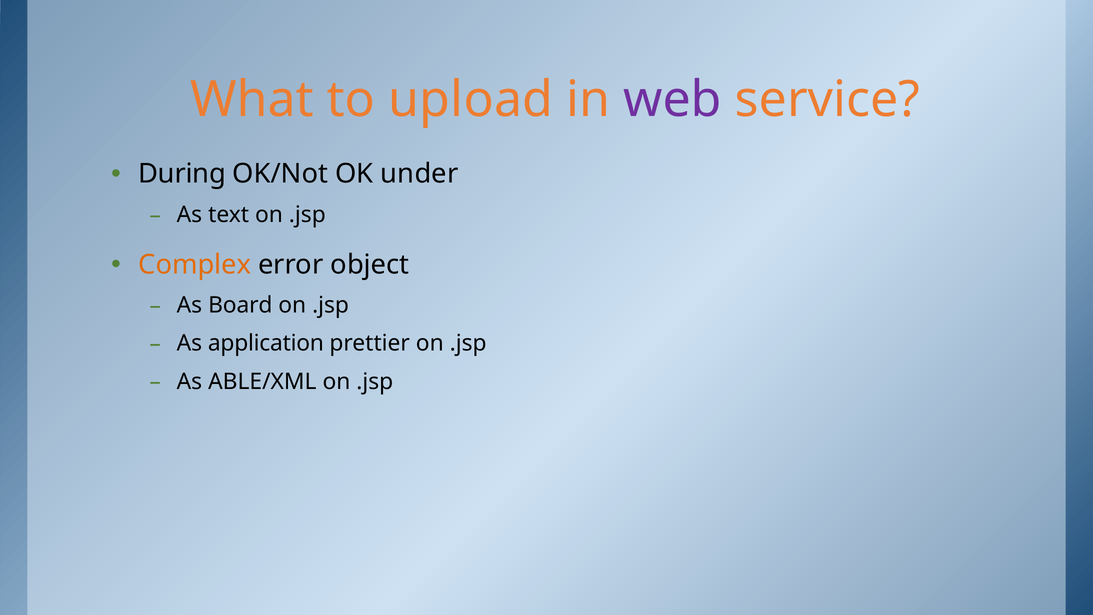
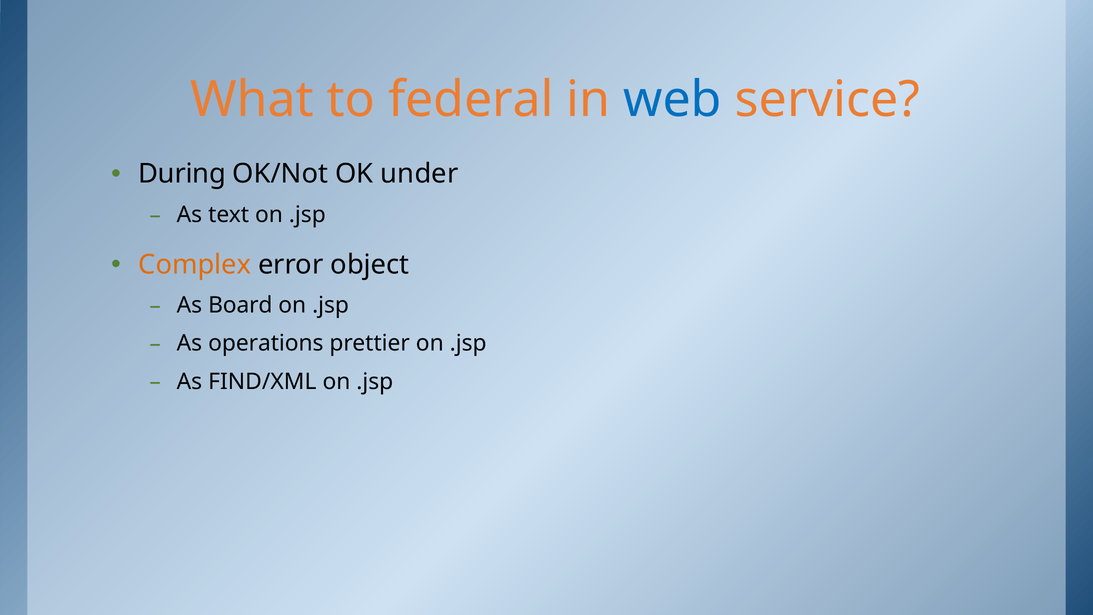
upload: upload -> federal
web colour: purple -> blue
application: application -> operations
ABLE/XML: ABLE/XML -> FIND/XML
